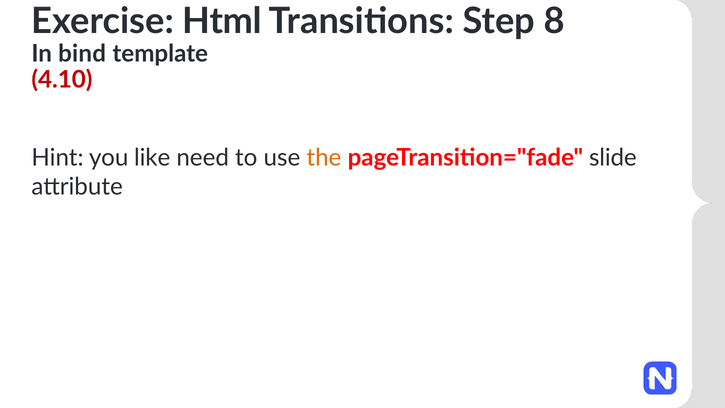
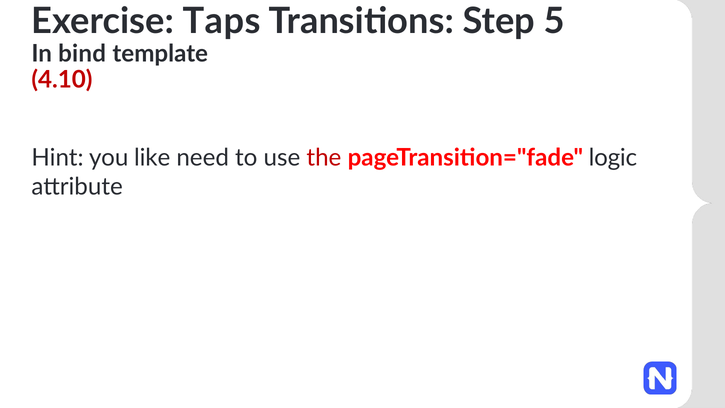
Html: Html -> Taps
8: 8 -> 5
the colour: orange -> red
slide: slide -> logic
